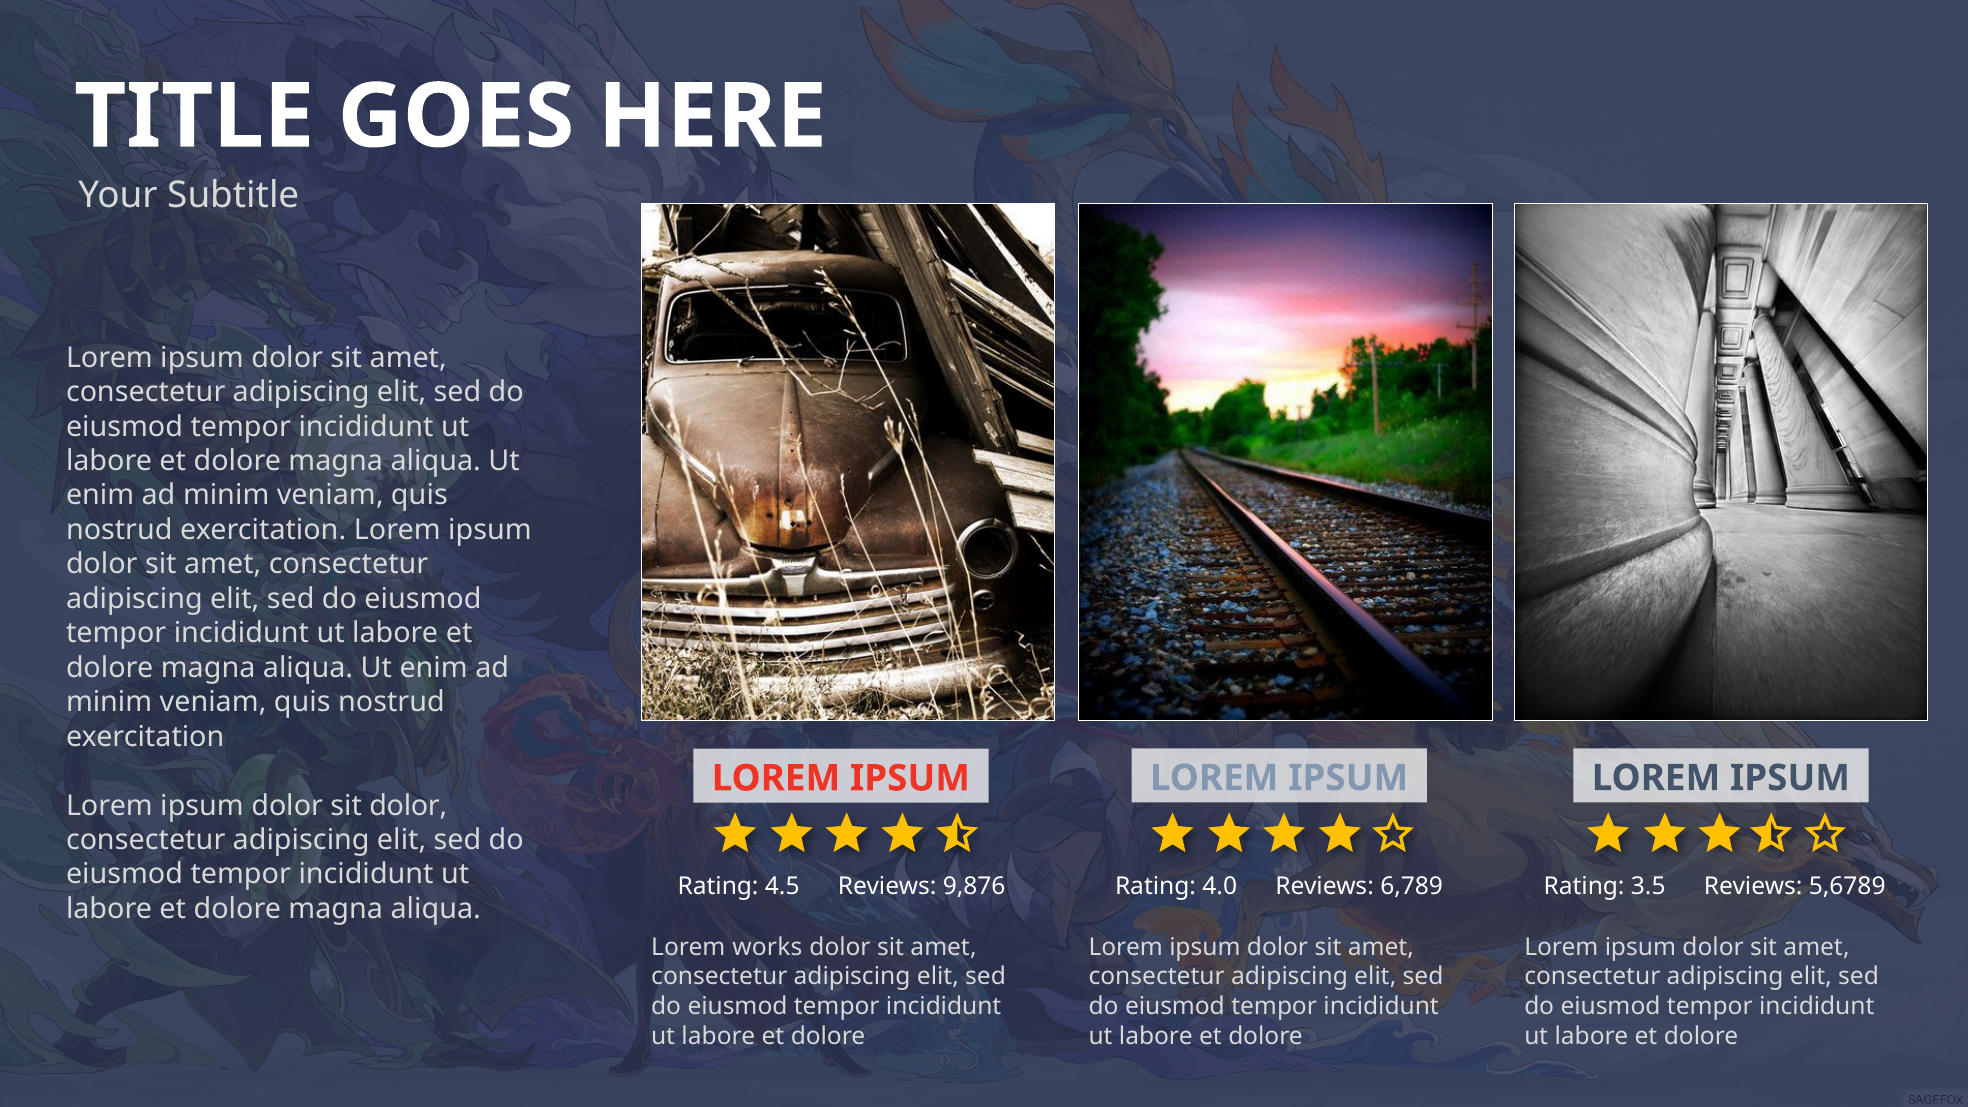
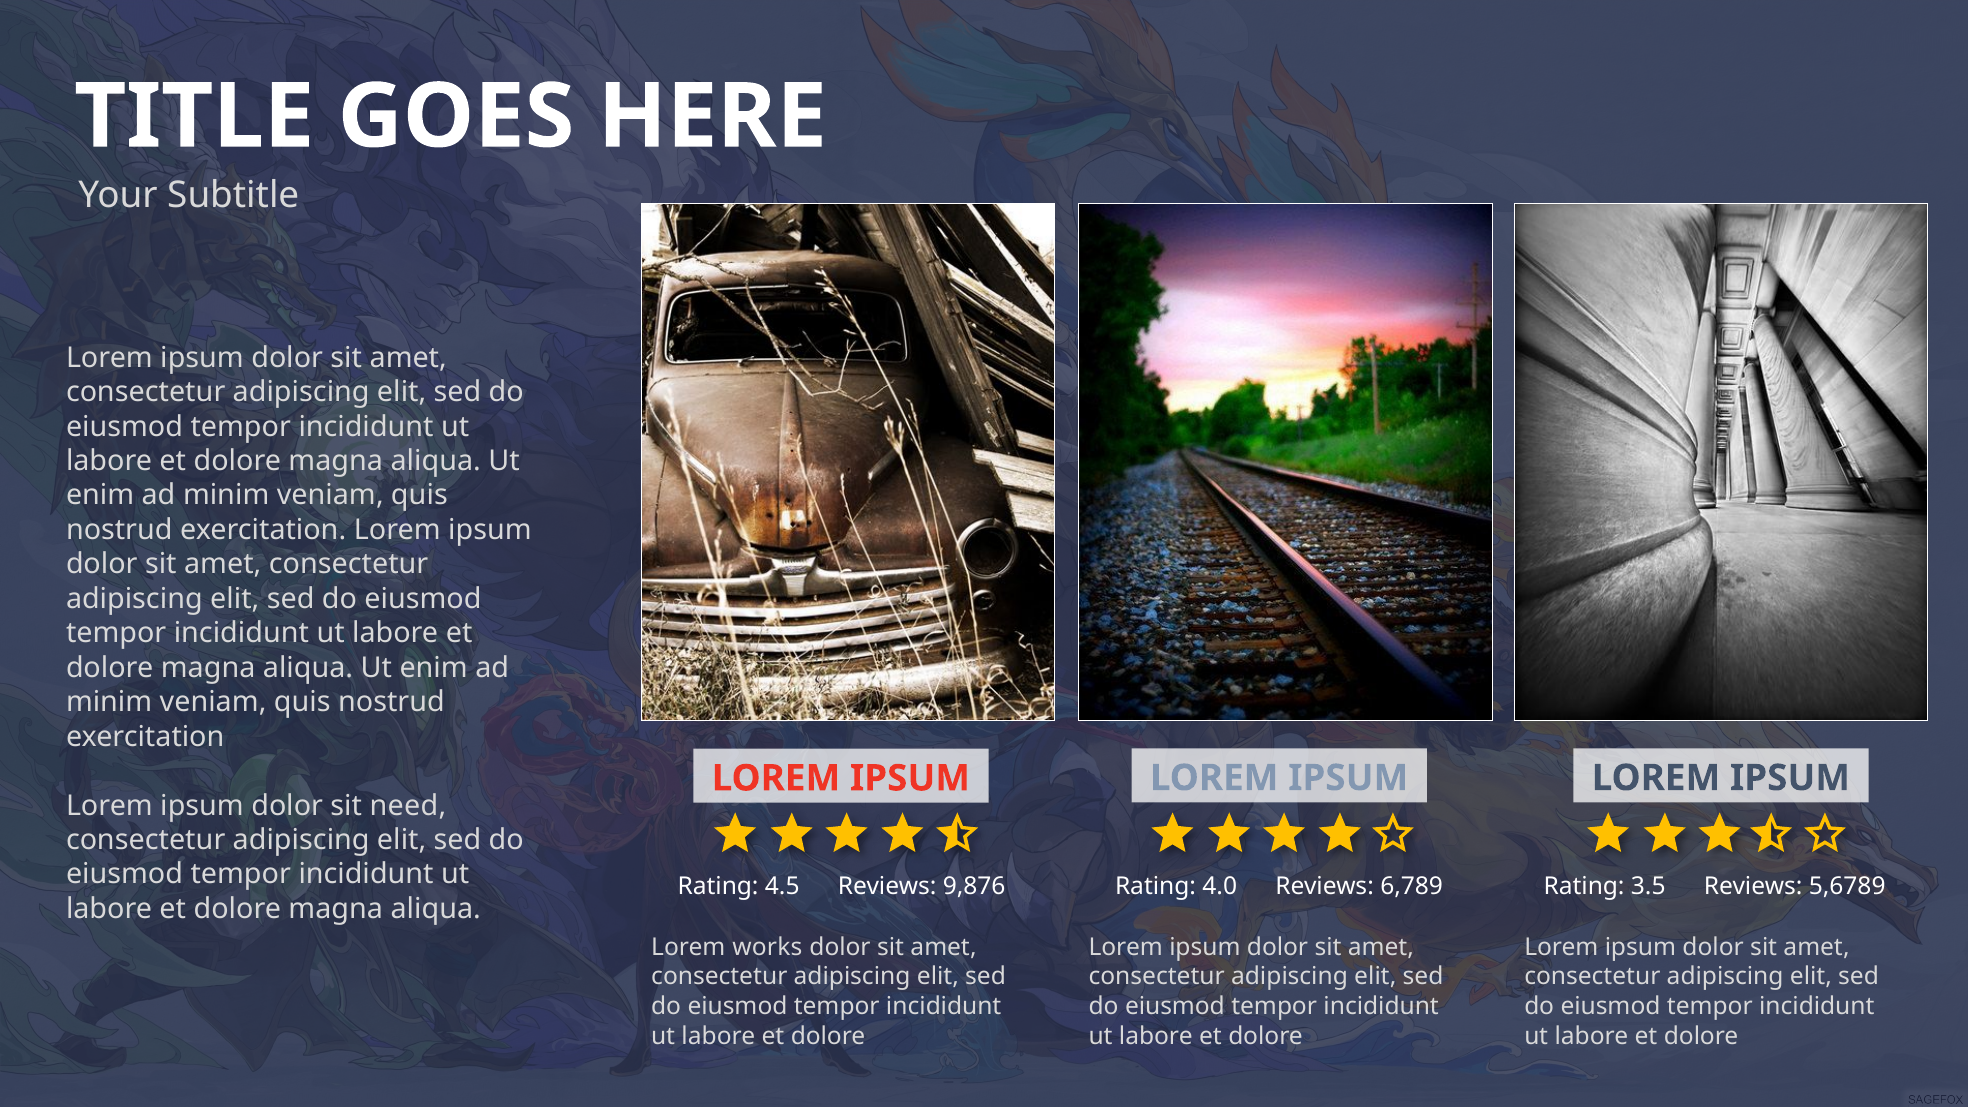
sit dolor: dolor -> need
